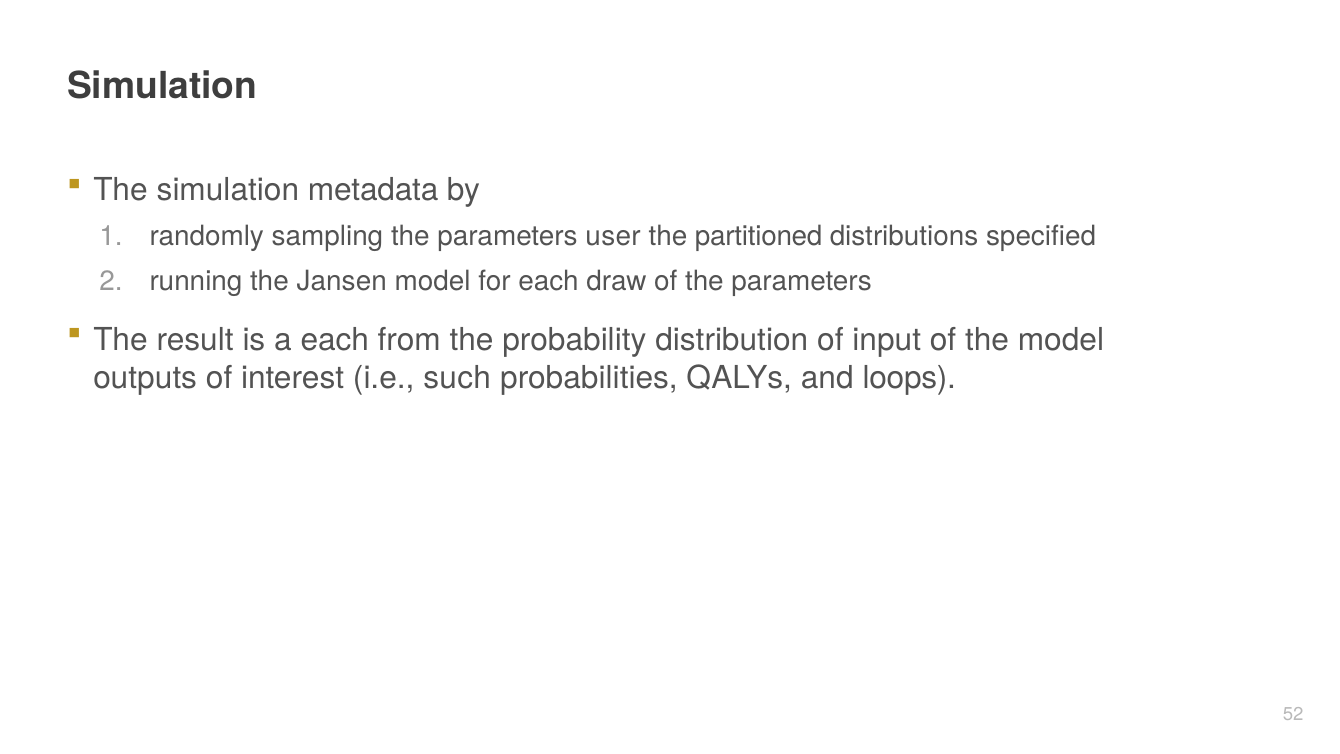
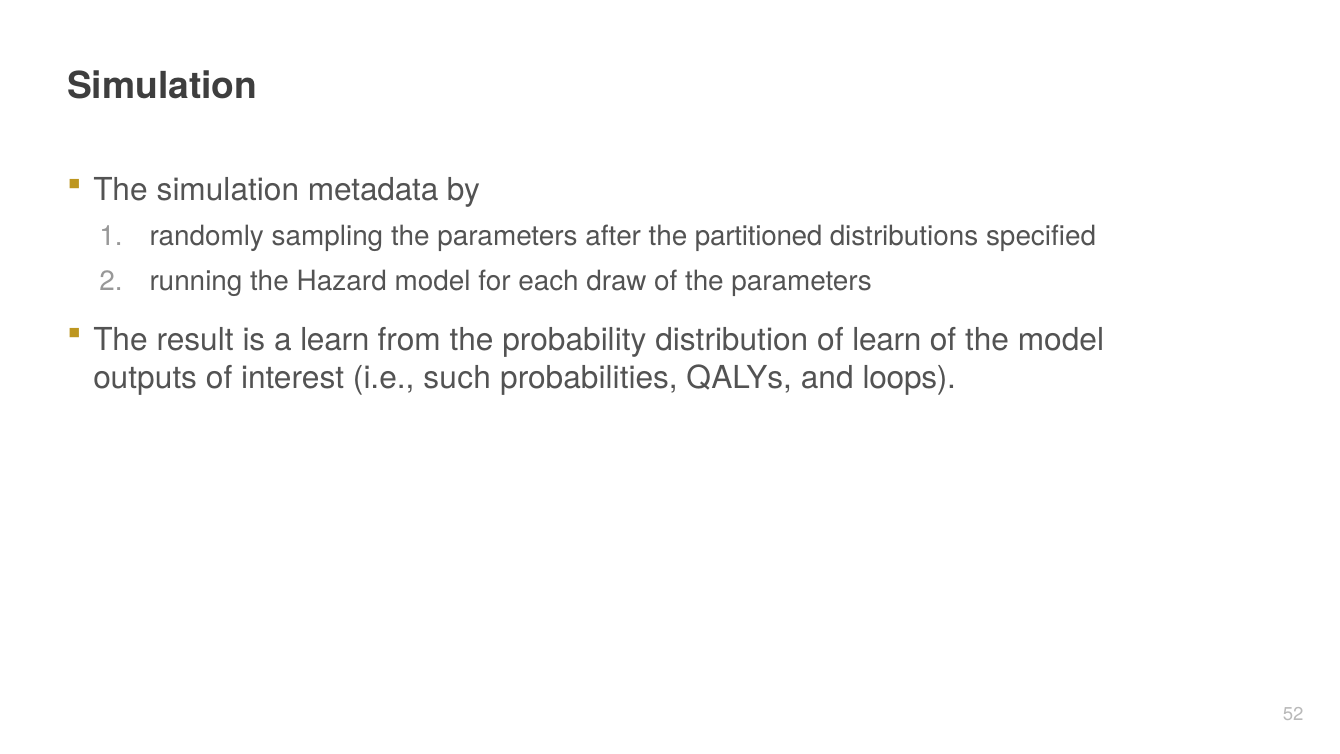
user: user -> after
Jansen: Jansen -> Hazard
a each: each -> learn
of input: input -> learn
